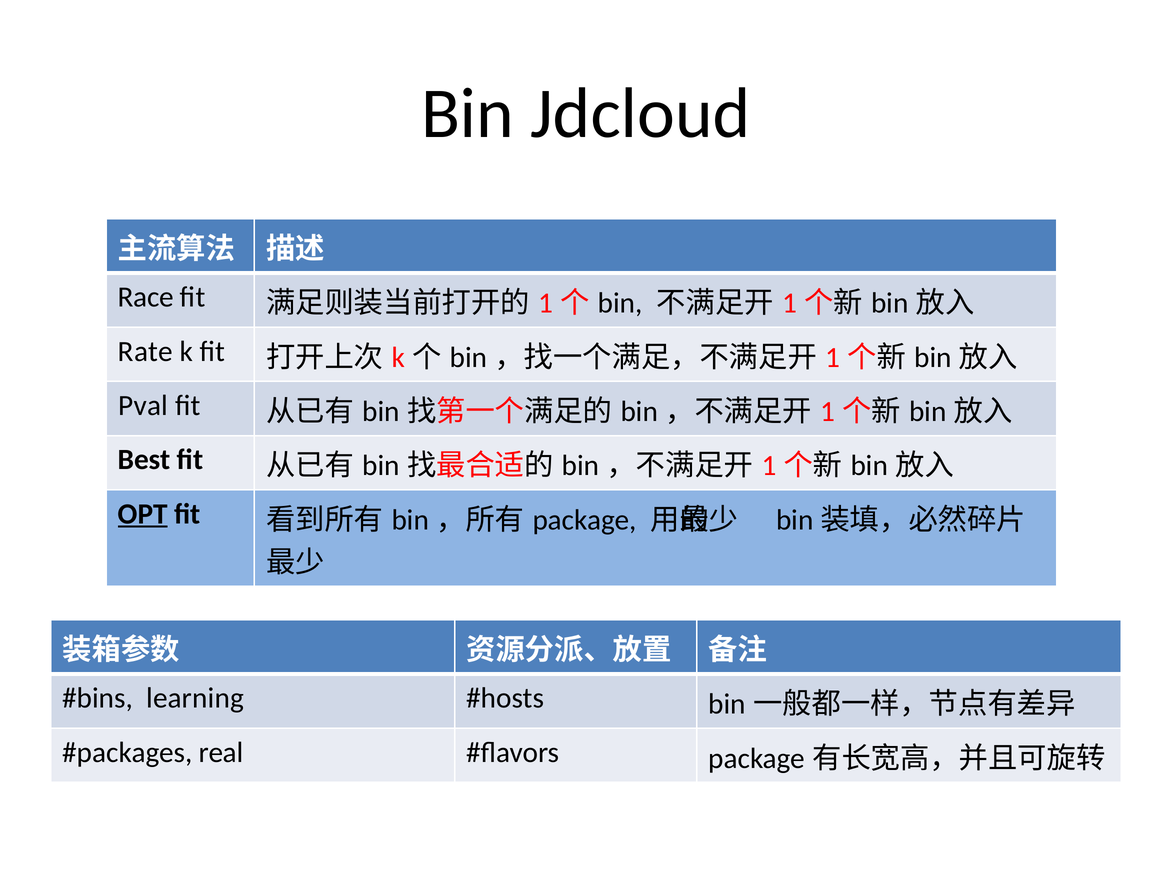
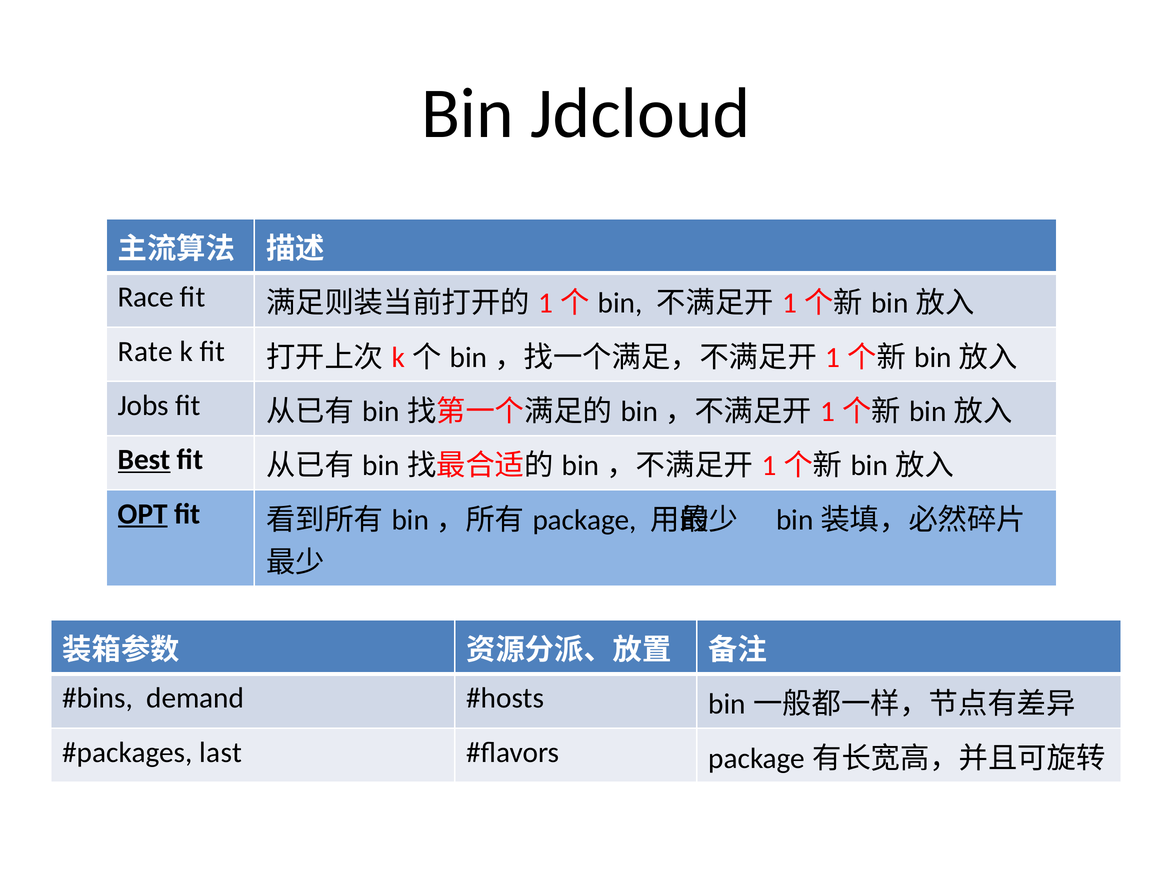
Pval: Pval -> Jobs
Best underline: none -> present
learning: learning -> demand
real: real -> last
